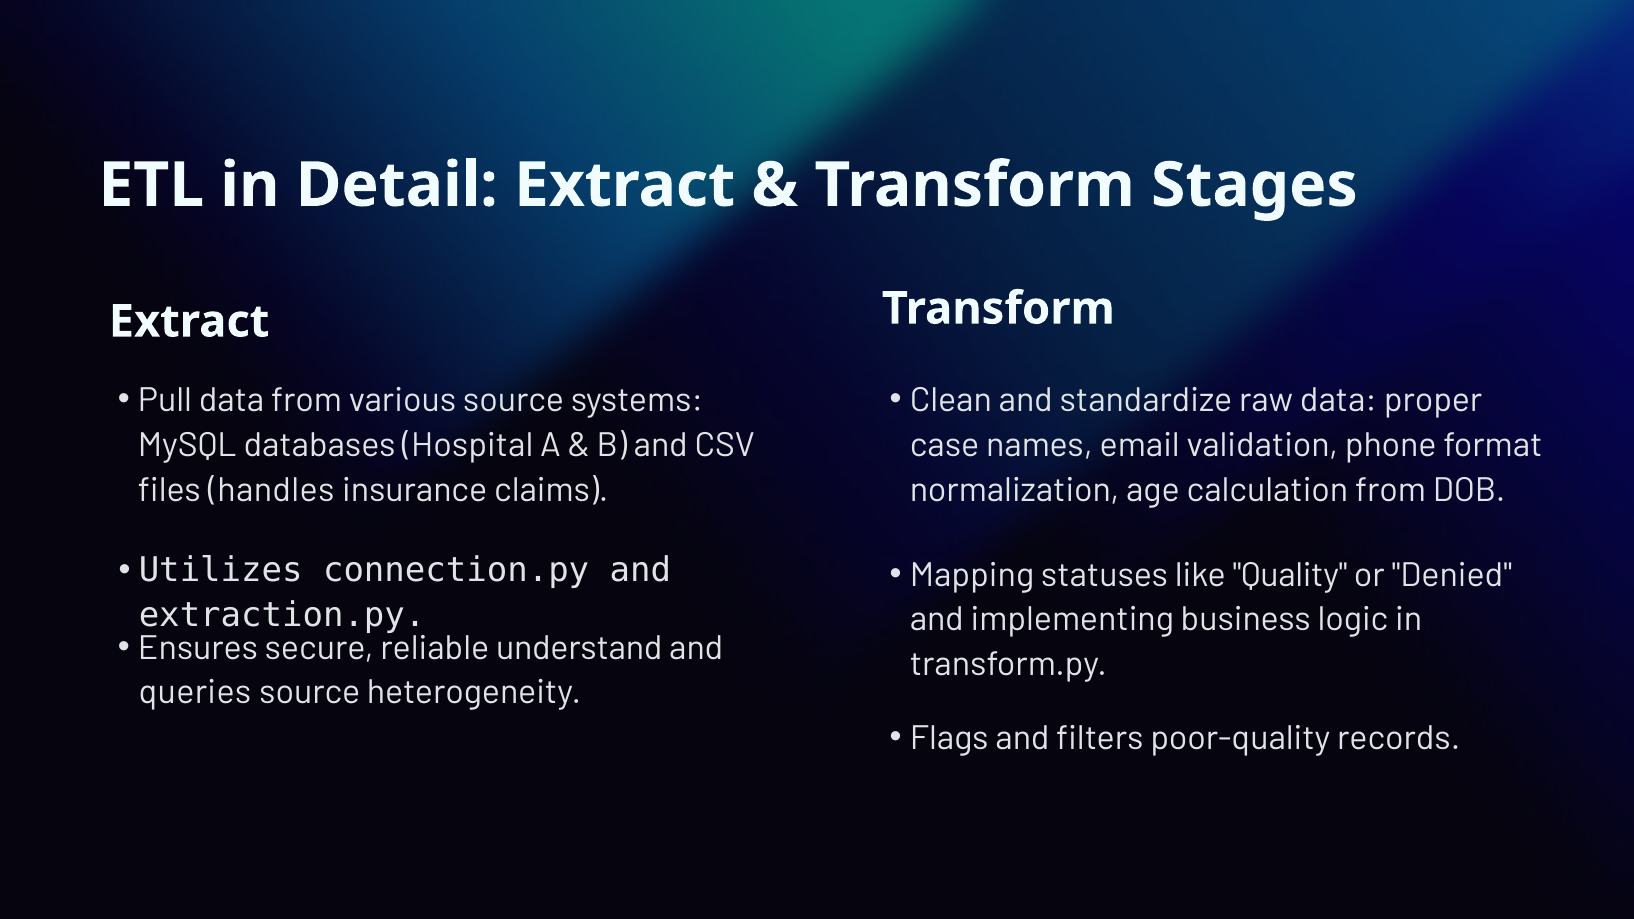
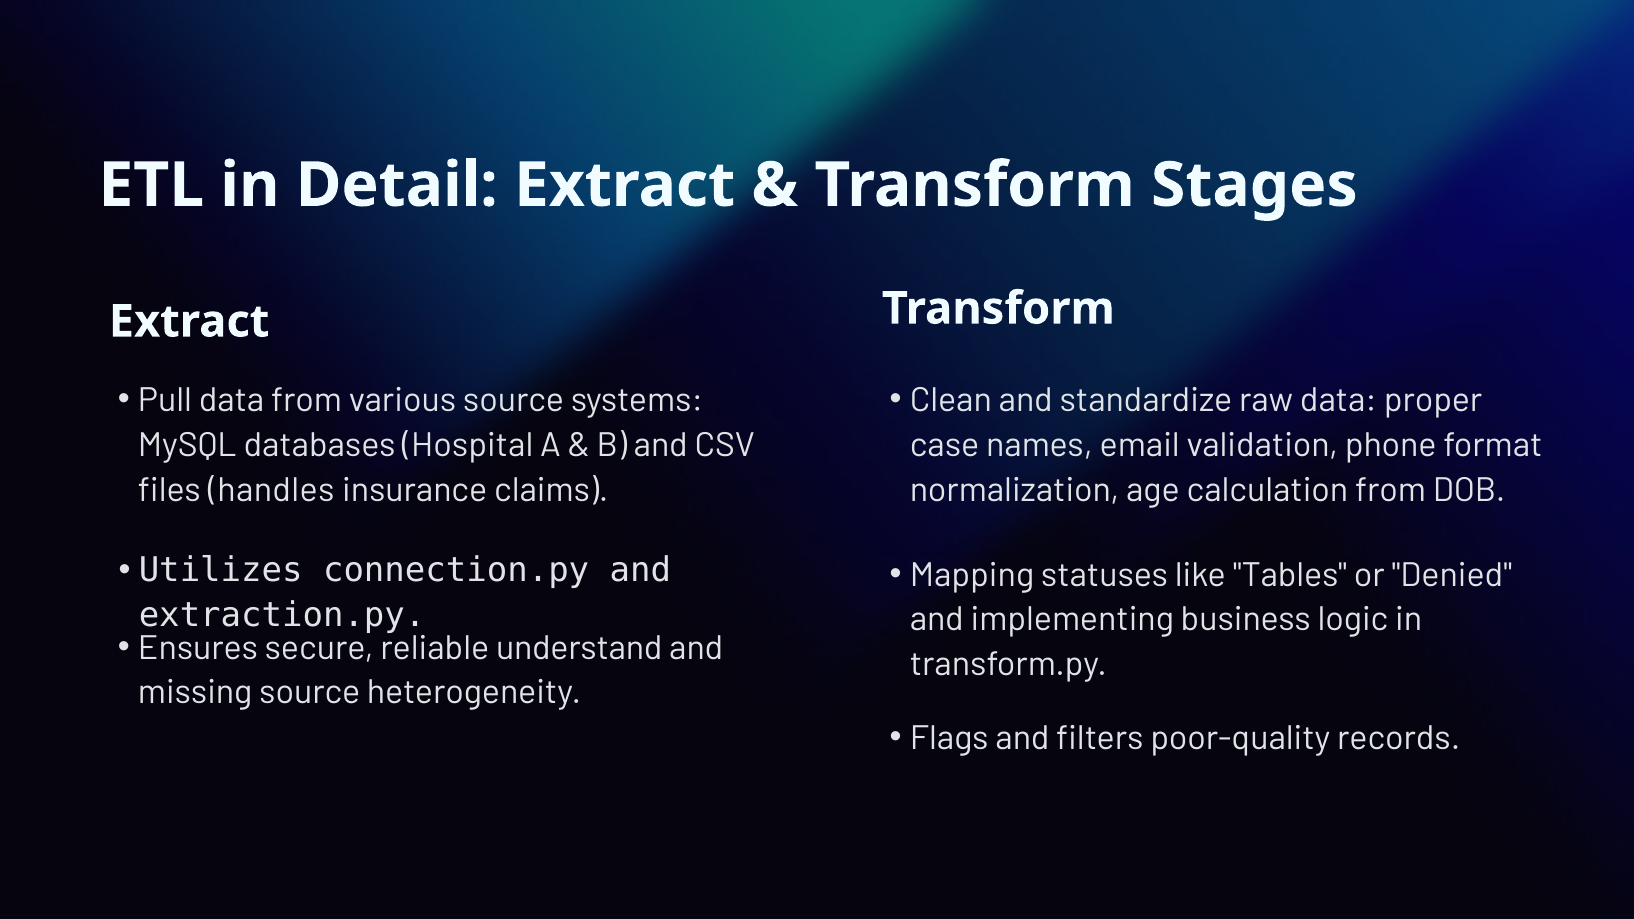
Quality: Quality -> Tables
queries: queries -> missing
